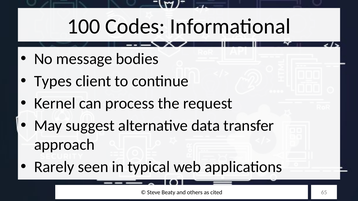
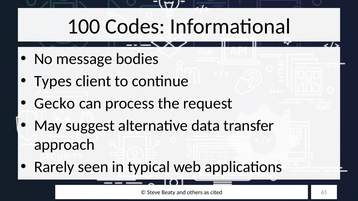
Kernel: Kernel -> Gecko
